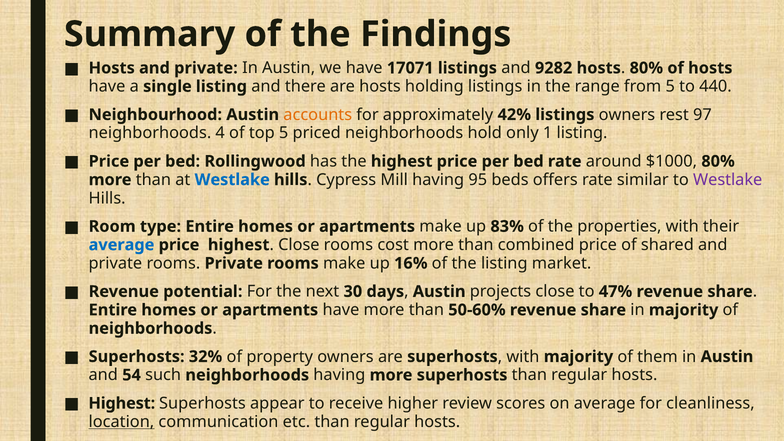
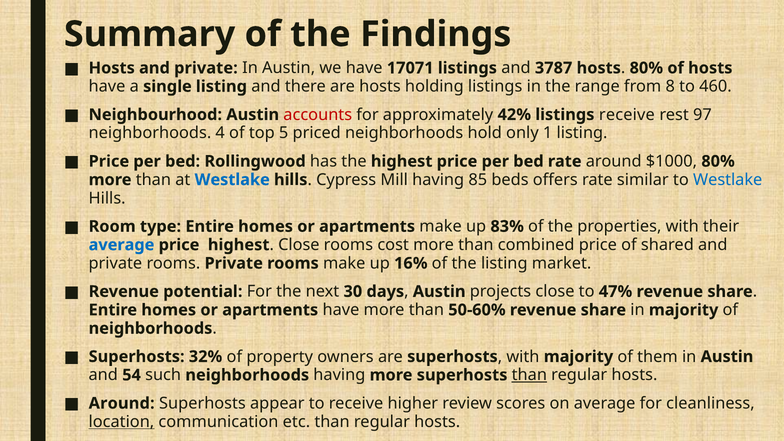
9282: 9282 -> 3787
from 5: 5 -> 8
440: 440 -> 460
accounts colour: orange -> red
listings owners: owners -> receive
95: 95 -> 85
Westlake at (728, 180) colour: purple -> blue
than at (529, 375) underline: none -> present
Highest at (122, 403): Highest -> Around
